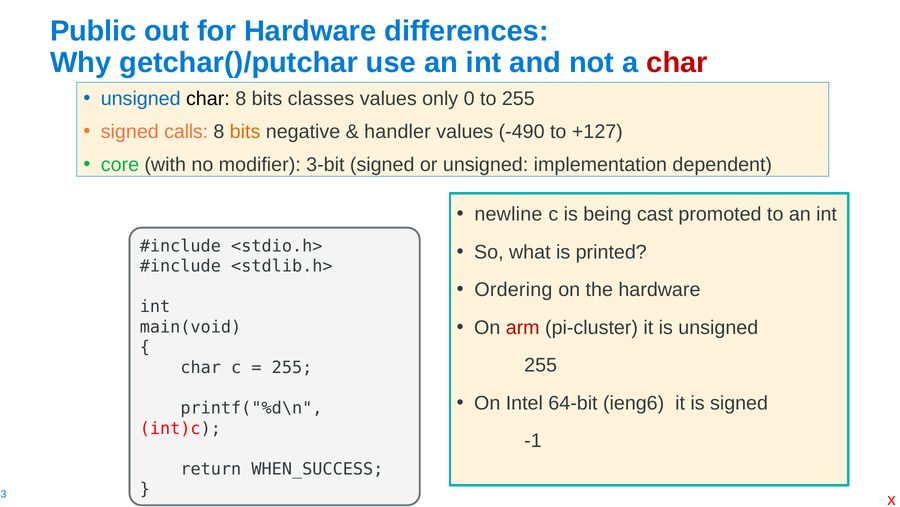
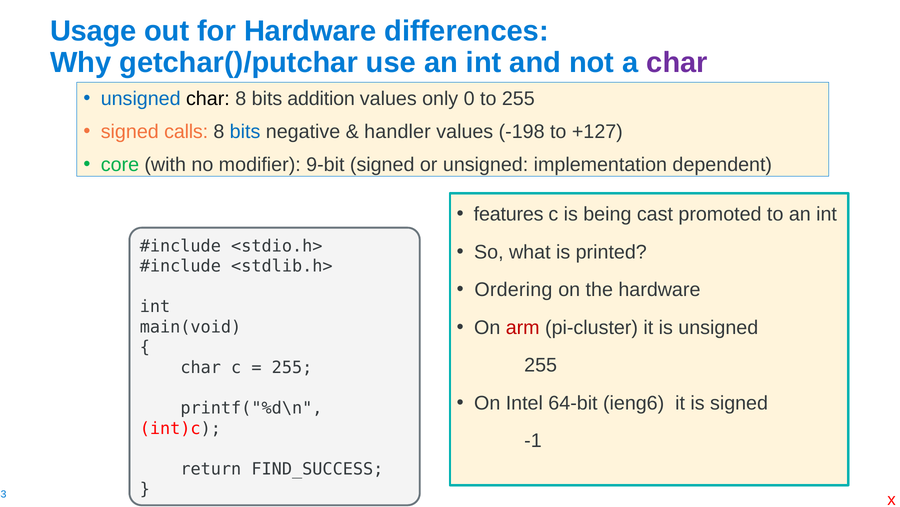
Public: Public -> Usage
char at (677, 63) colour: red -> purple
classes: classes -> addition
bits at (245, 132) colour: orange -> blue
-490: -490 -> -198
3-bit: 3-bit -> 9-bit
newline: newline -> features
WHEN_SUCCESS: WHEN_SUCCESS -> FIND_SUCCESS
